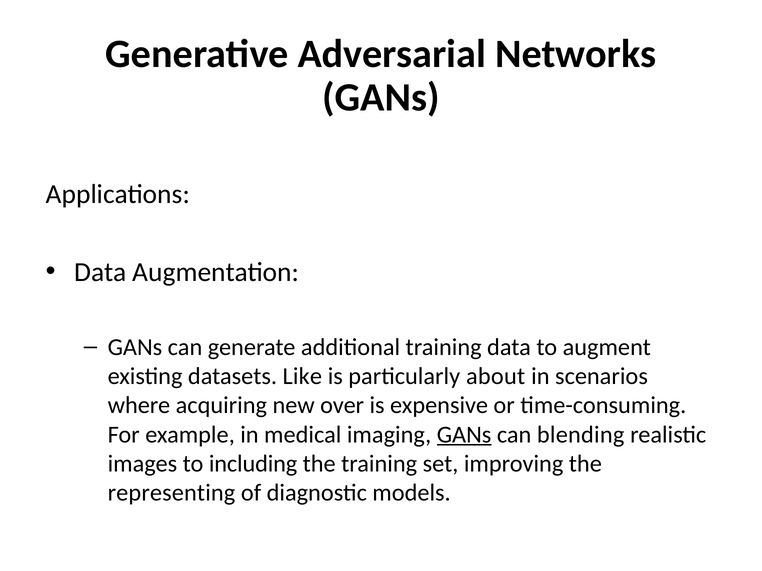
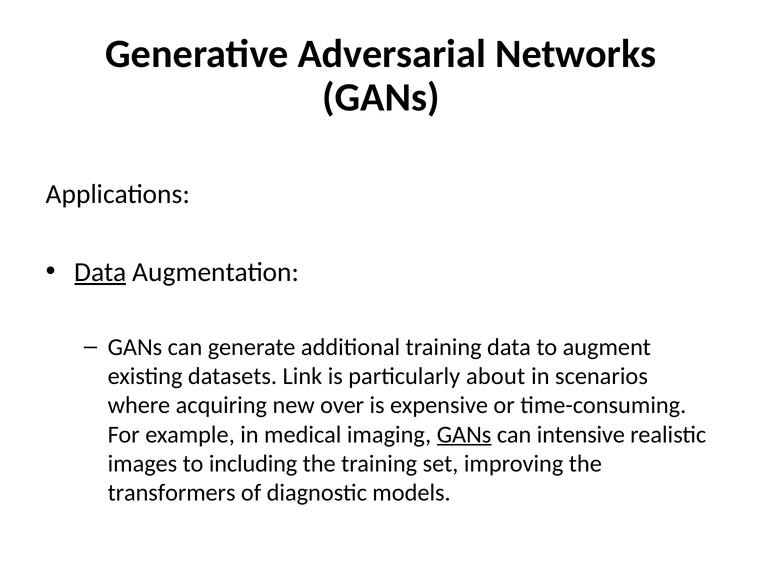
Data at (100, 272) underline: none -> present
Like: Like -> Link
blending: blending -> intensive
representing: representing -> transformers
